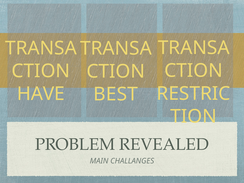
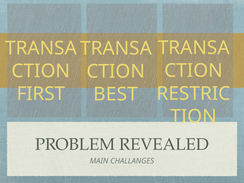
HAVE: HAVE -> FIRST
